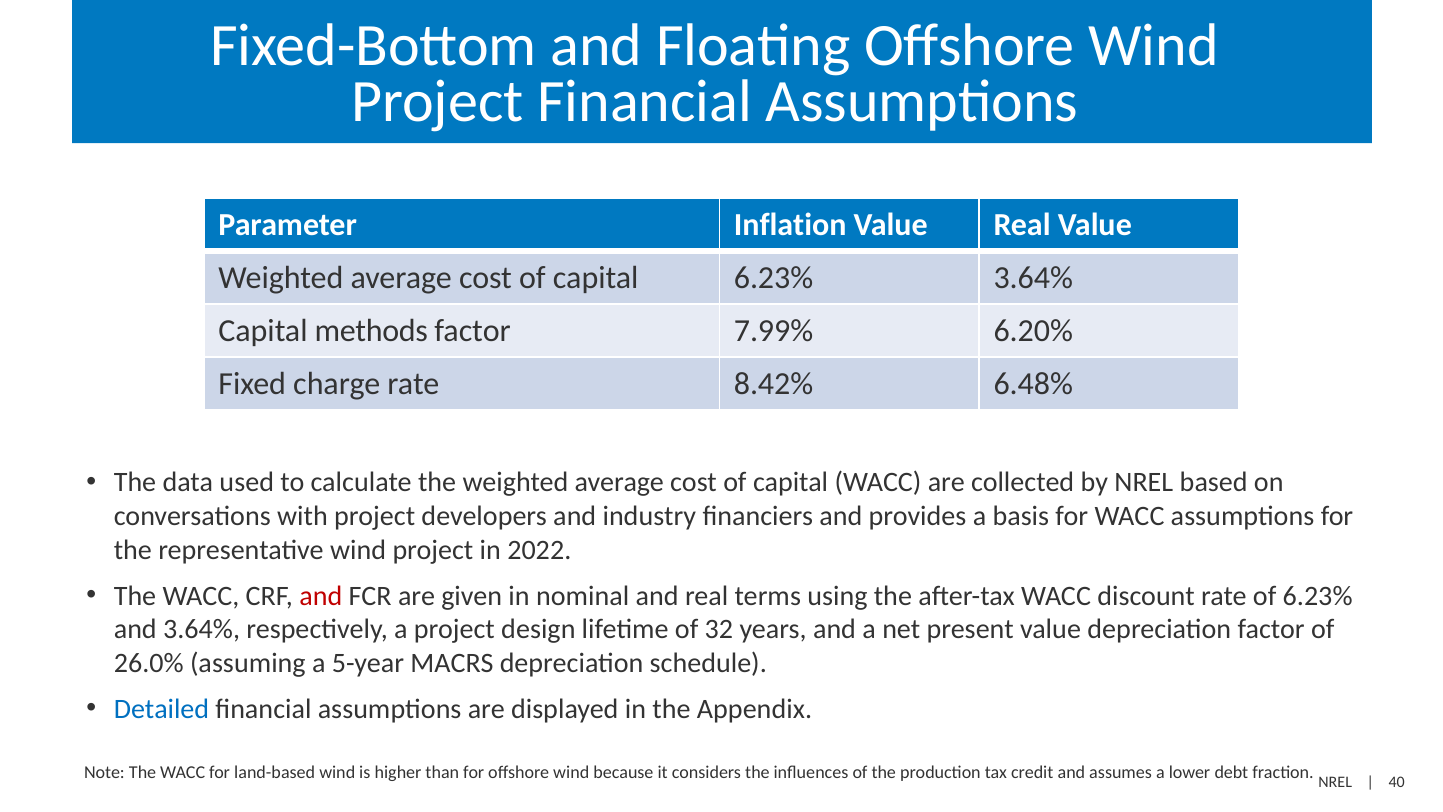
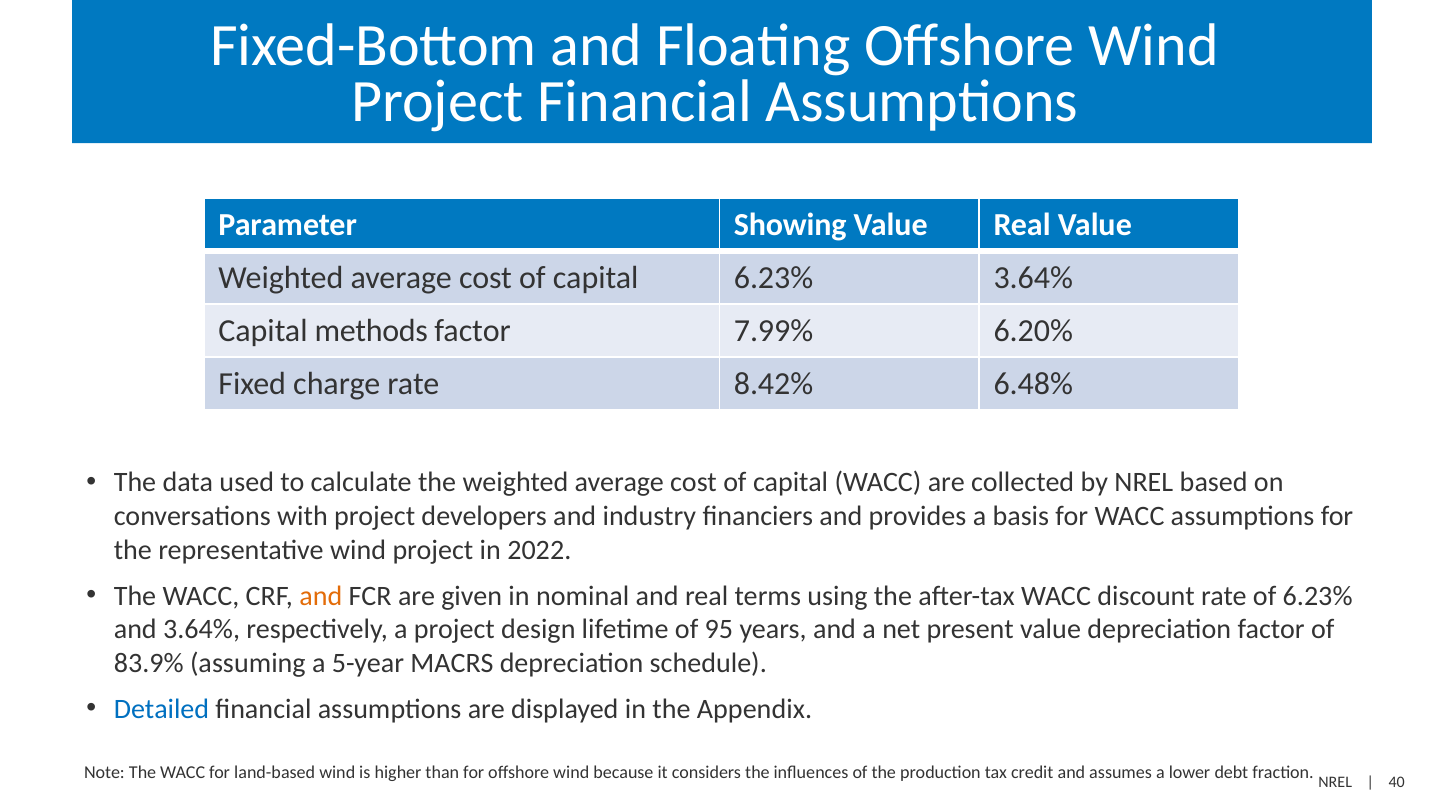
Inflation: Inflation -> Showing
and at (321, 596) colour: red -> orange
32: 32 -> 95
26.0%: 26.0% -> 83.9%
